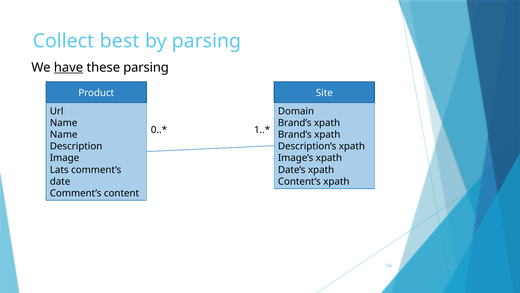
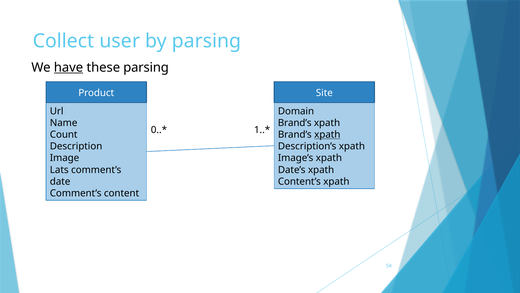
best: best -> user
Name at (64, 134): Name -> Count
xpath at (327, 134) underline: none -> present
